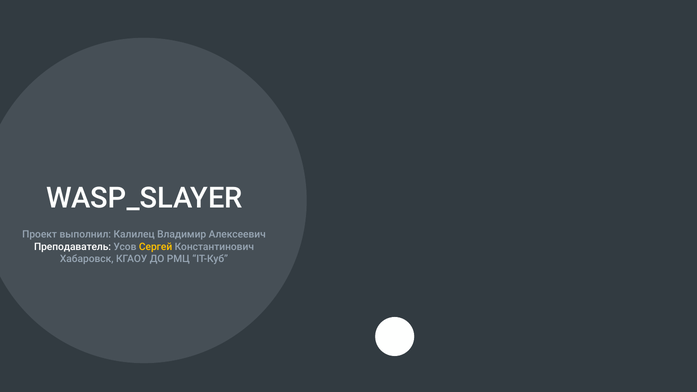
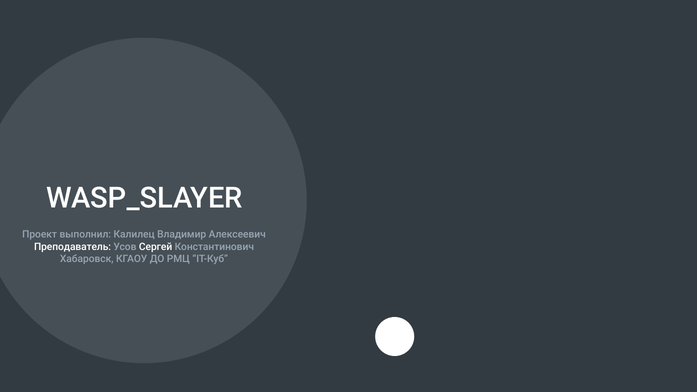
Сергей colour: yellow -> white
